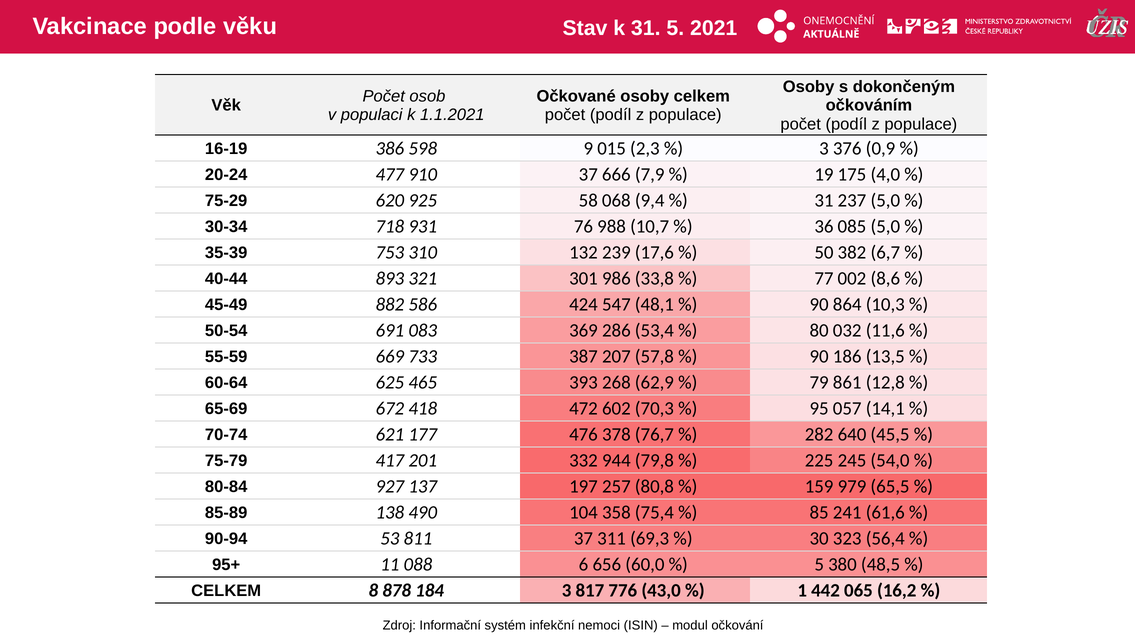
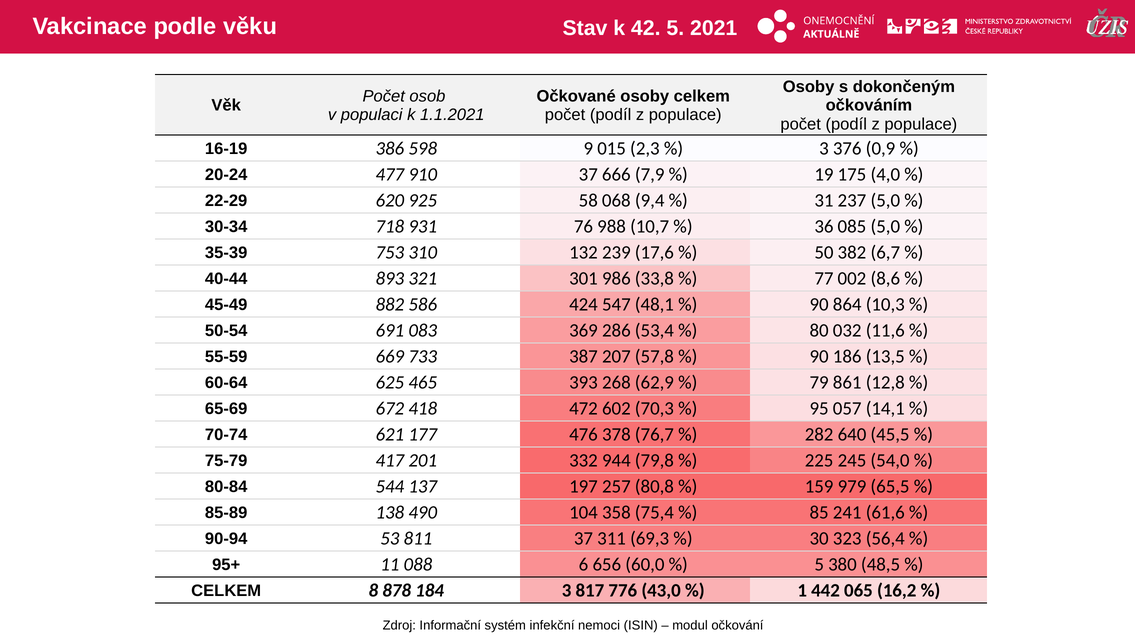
k 31: 31 -> 42
75-29: 75-29 -> 22-29
927: 927 -> 544
